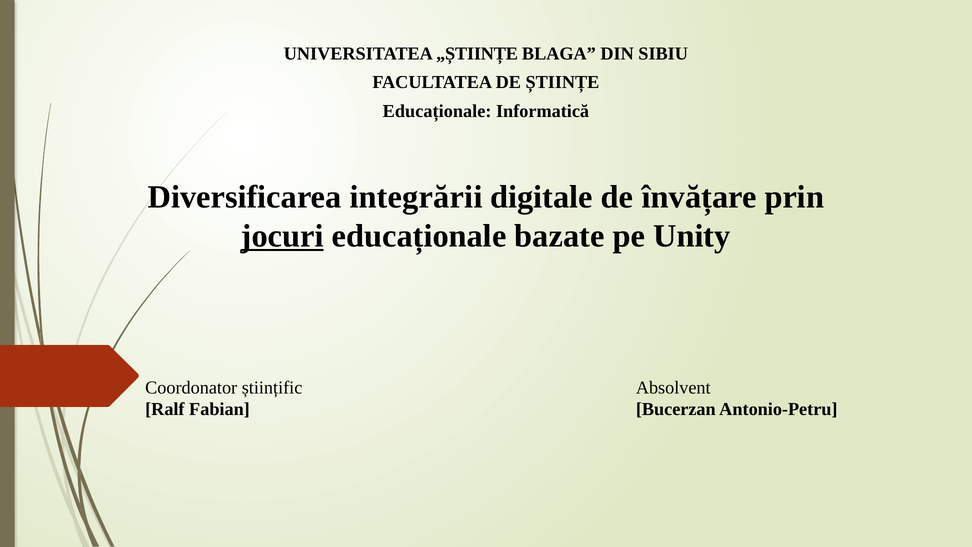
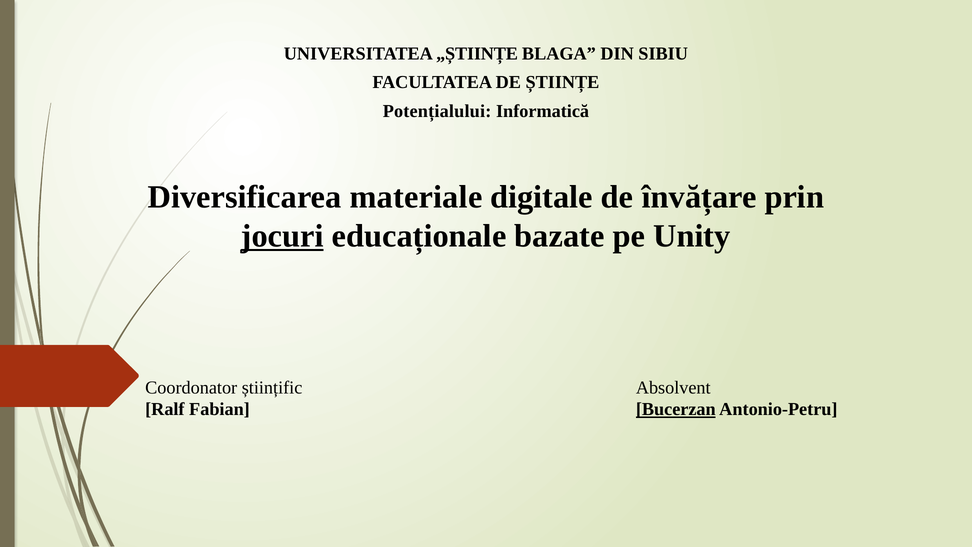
Educaționale at (437, 111): Educaționale -> Potențialului
integrării: integrării -> materiale
Bucerzan underline: none -> present
